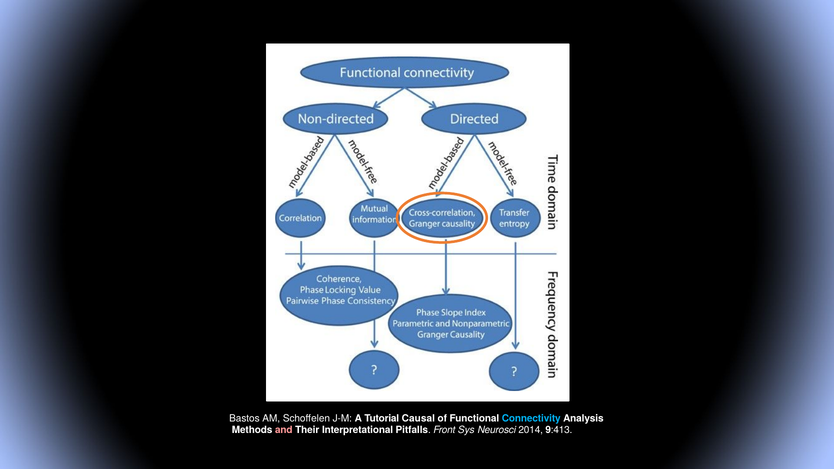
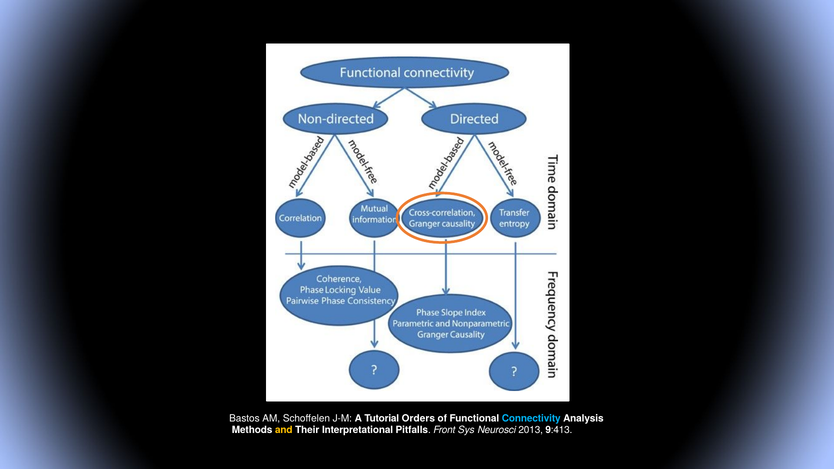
Causal: Causal -> Orders
and colour: pink -> yellow
2014: 2014 -> 2013
